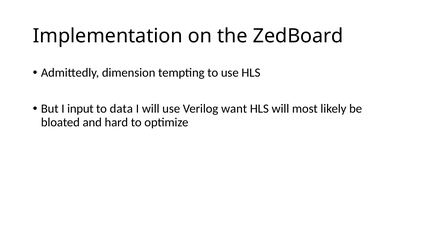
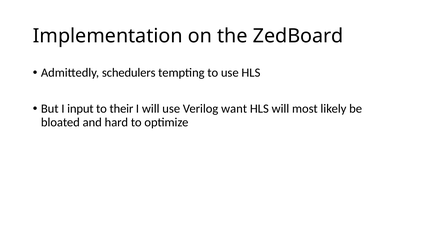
dimension: dimension -> schedulers
data: data -> their
